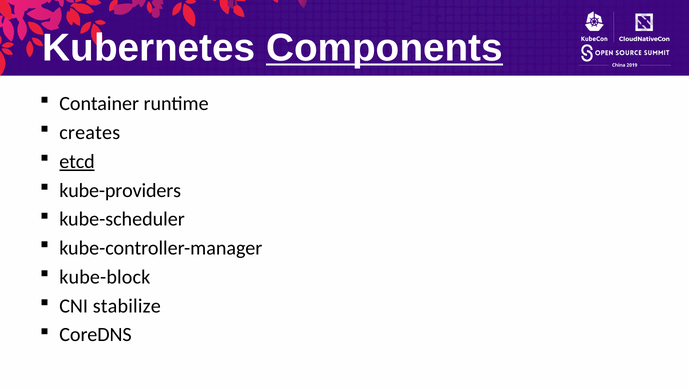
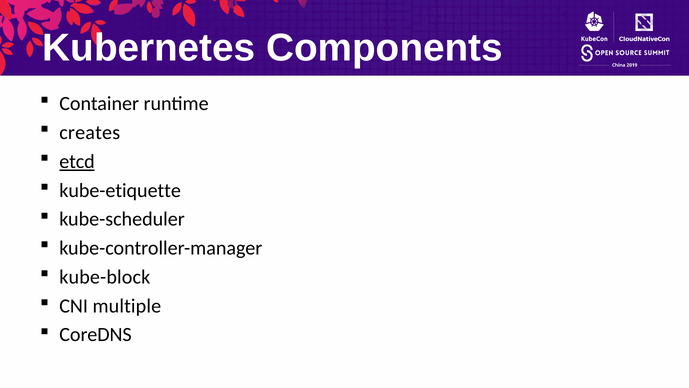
Components underline: present -> none
kube-providers: kube-providers -> kube-etiquette
stabilize: stabilize -> multiple
